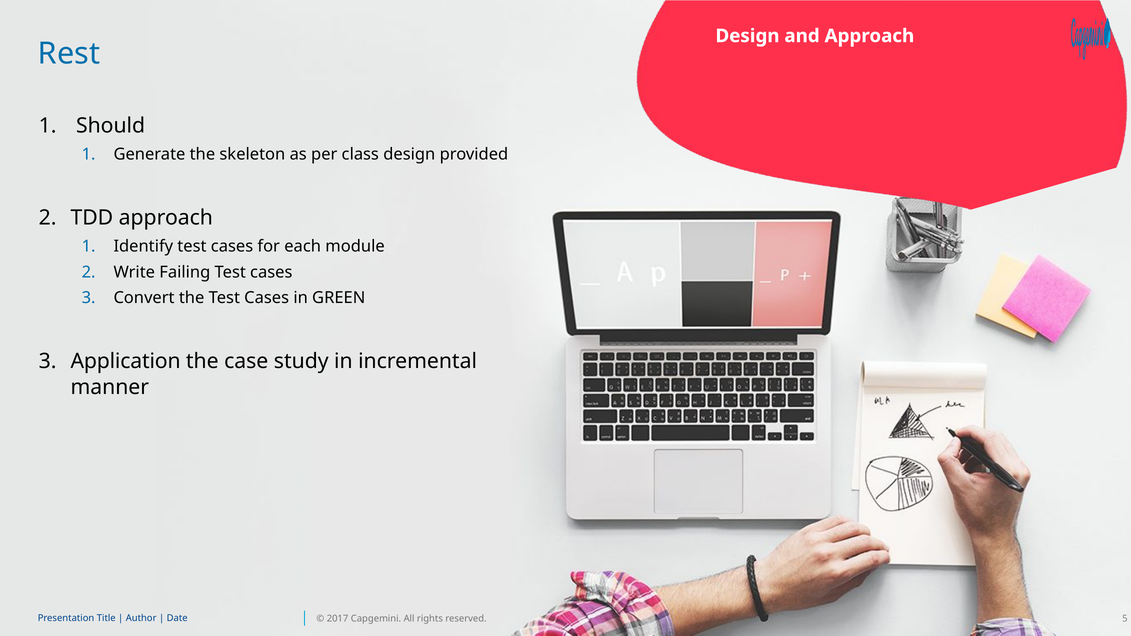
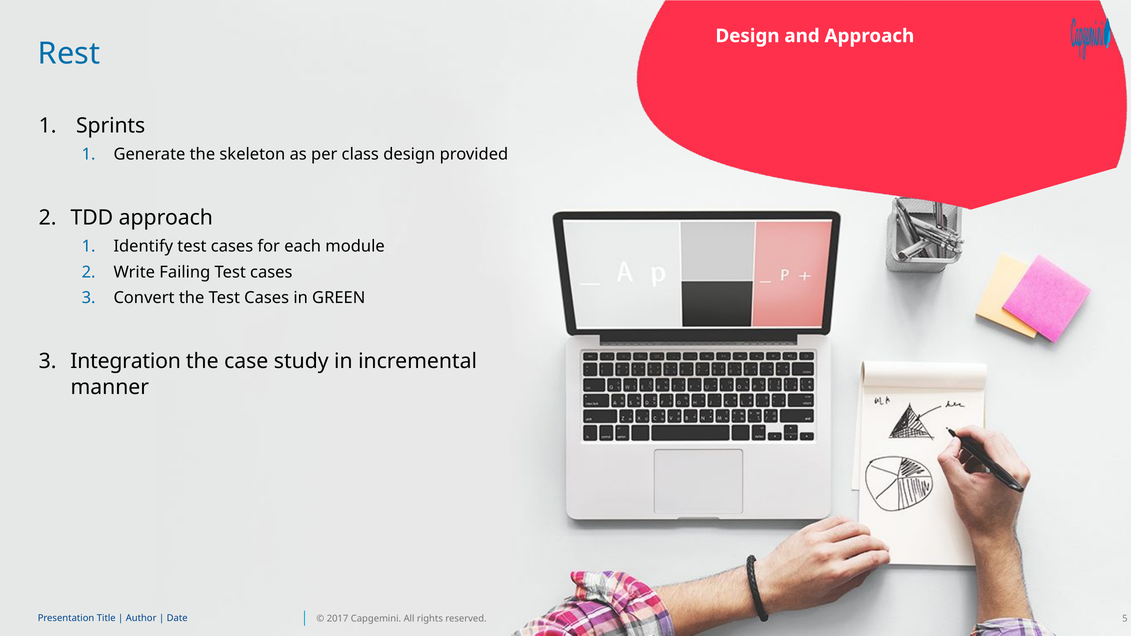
Should: Should -> Sprints
Application: Application -> Integration
